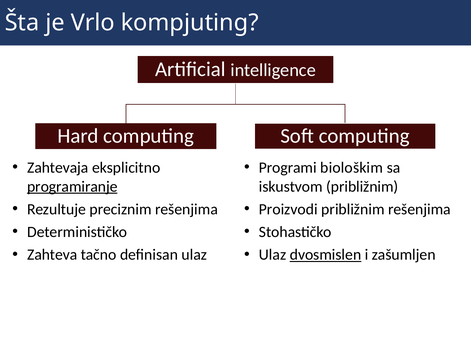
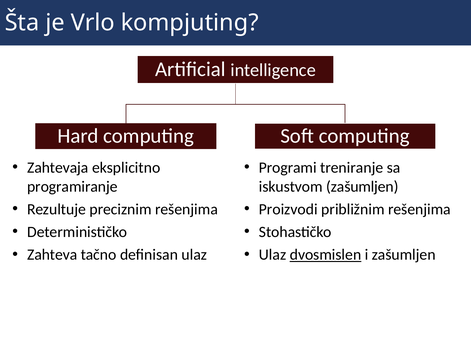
biološkim: biološkim -> treniranje
programiranje underline: present -> none
iskustvom približnim: približnim -> zašumljen
